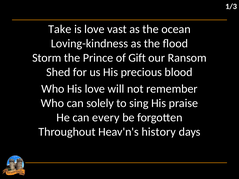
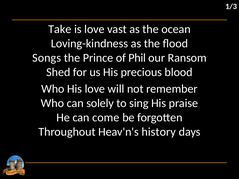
Storm: Storm -> Songs
Gift: Gift -> Phil
every: every -> come
